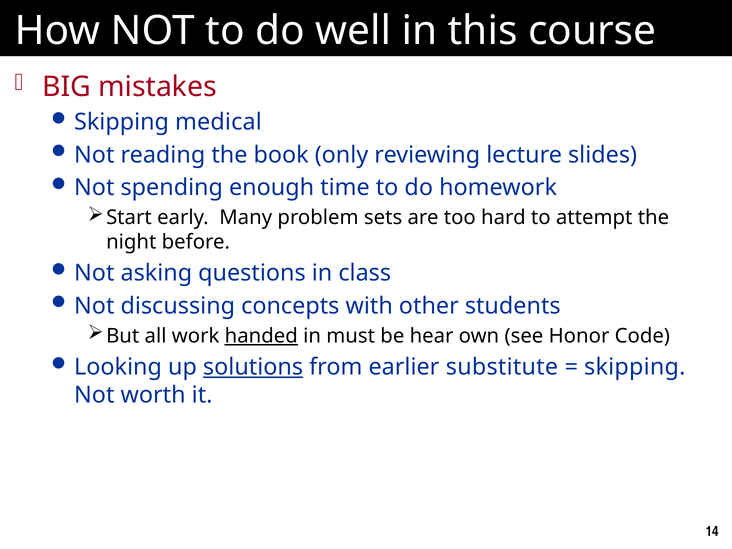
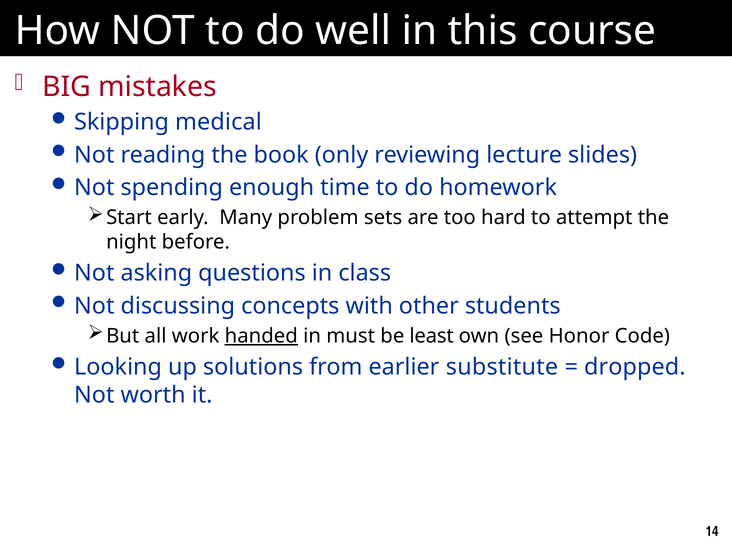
hear: hear -> least
solutions underline: present -> none
skipping at (635, 367): skipping -> dropped
